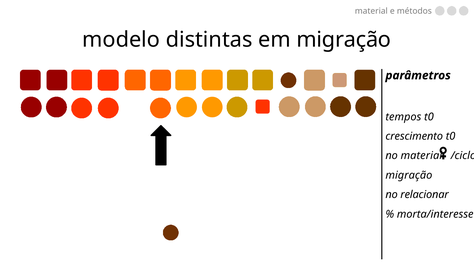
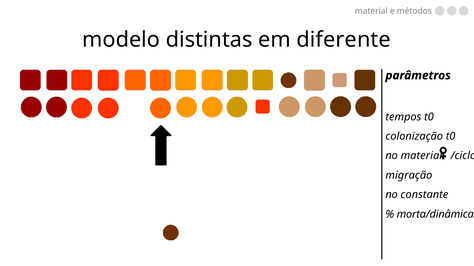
em migração: migração -> diferente
crescimento: crescimento -> colonização
relacionar: relacionar -> constante
morta/interesse: morta/interesse -> morta/dinâmica
